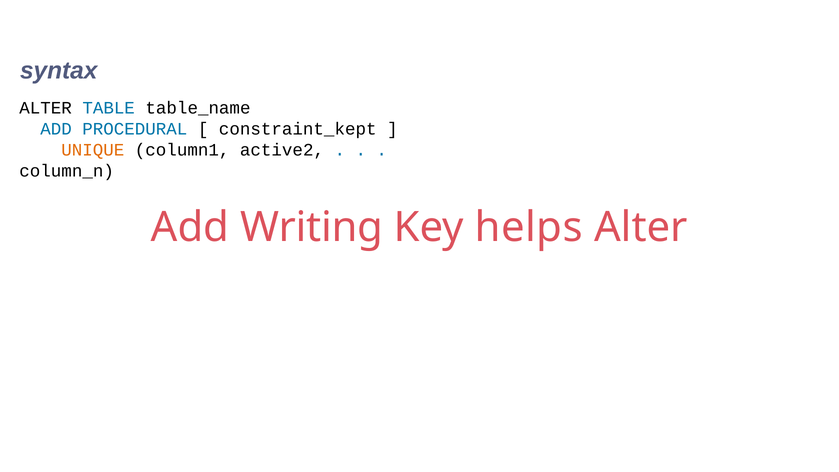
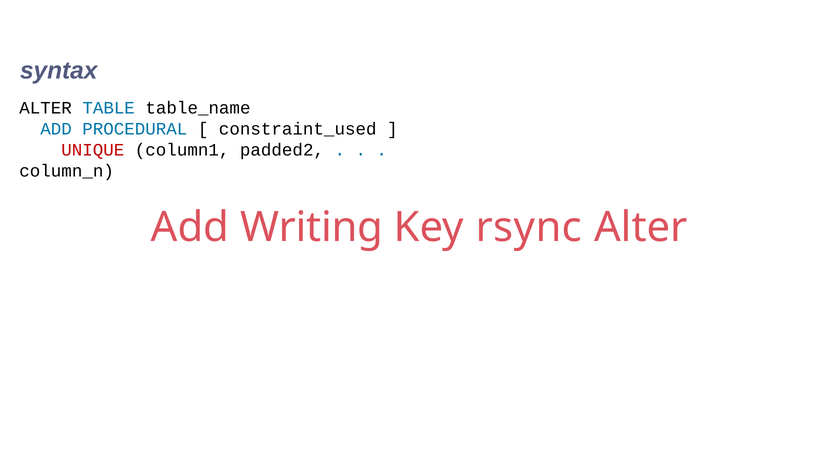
constraint_kept: constraint_kept -> constraint_used
UNIQUE colour: orange -> red
active2: active2 -> padded2
helps: helps -> rsync
